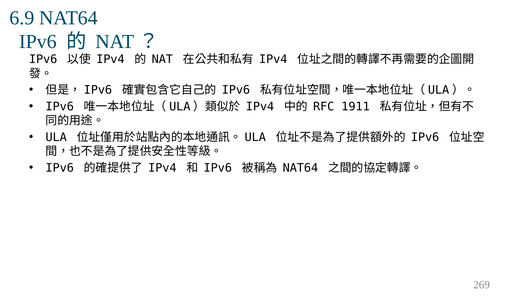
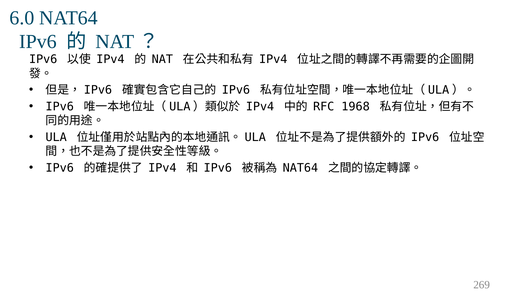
6.9: 6.9 -> 6.0
1911: 1911 -> 1968
